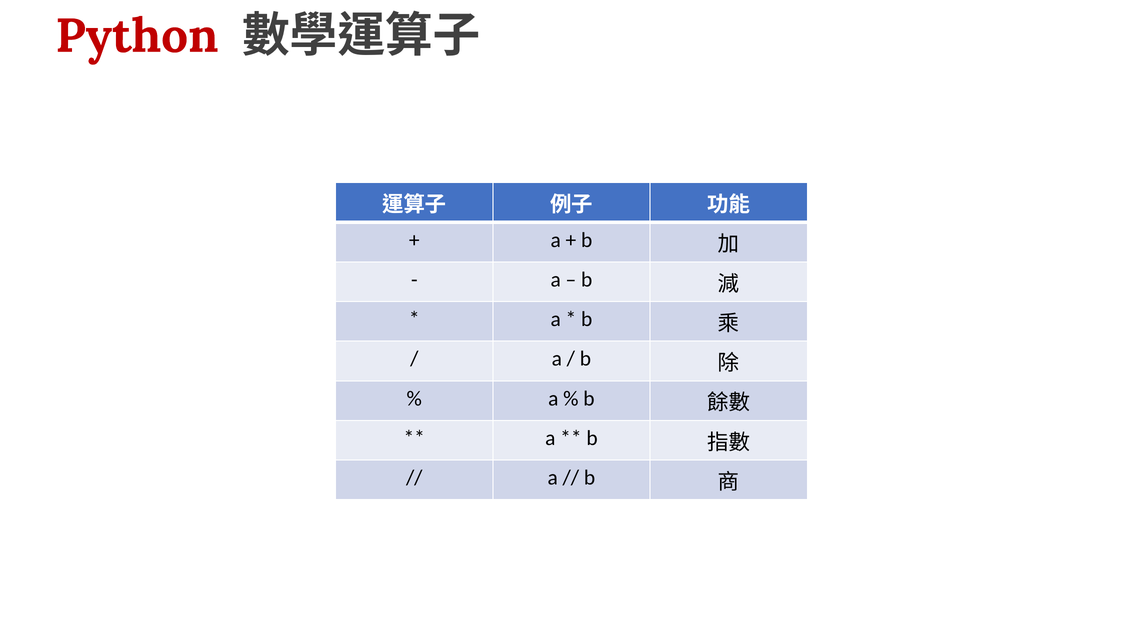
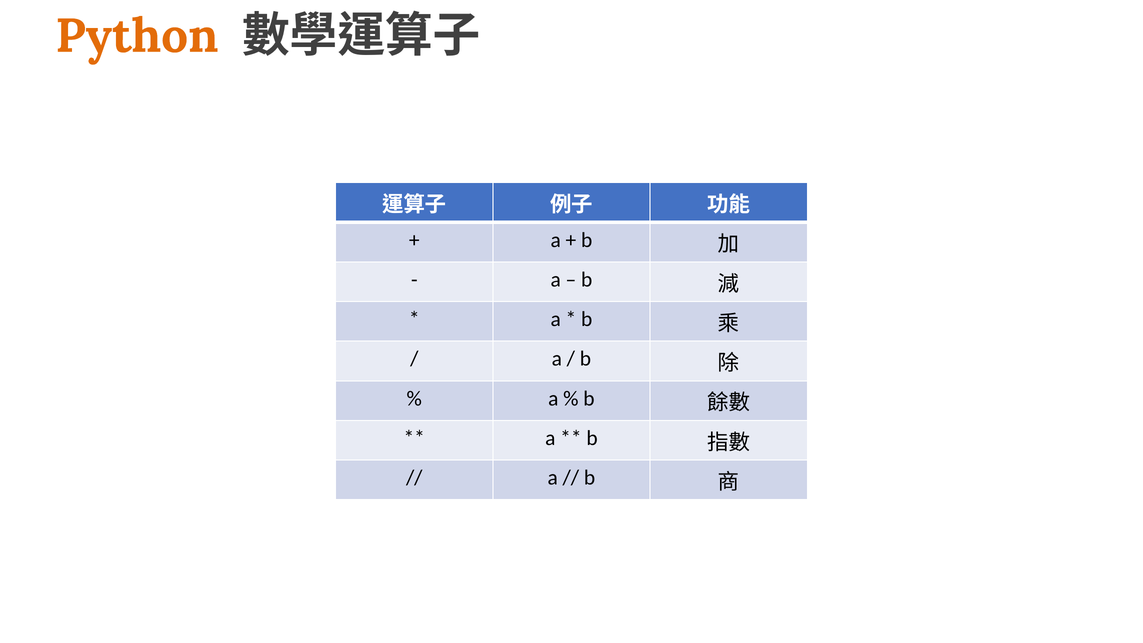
Python colour: red -> orange
